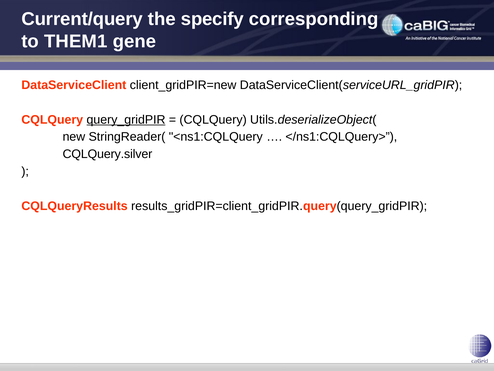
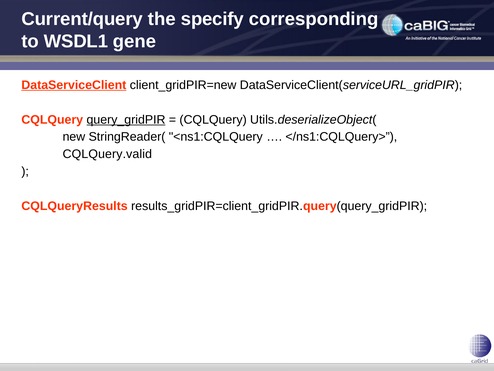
THEM1: THEM1 -> WSDL1
DataServiceClient underline: none -> present
CQLQuery.silver: CQLQuery.silver -> CQLQuery.valid
